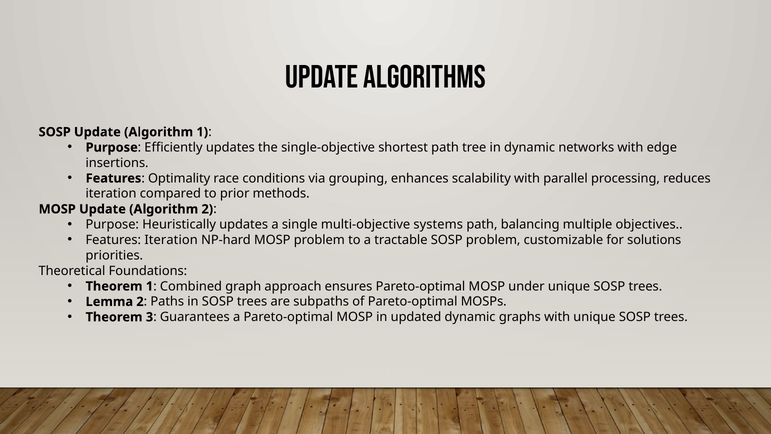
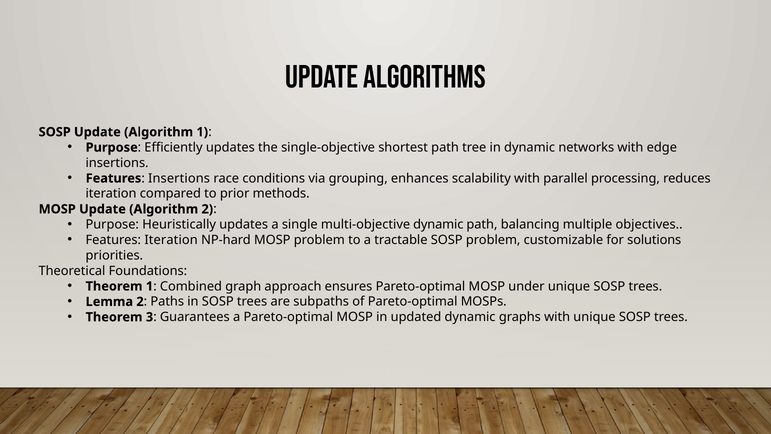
Features Optimality: Optimality -> Insertions
multi-objective systems: systems -> dynamic
